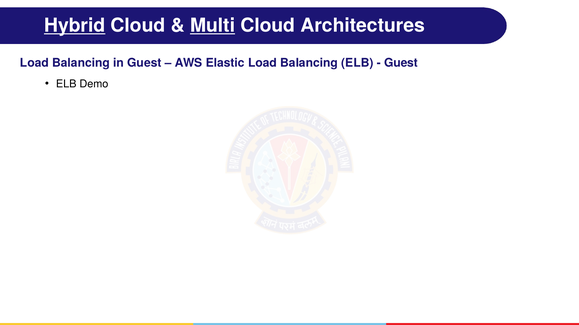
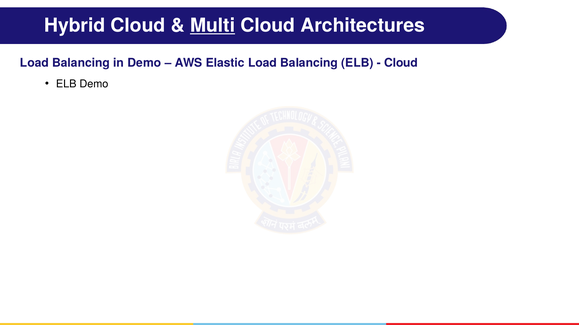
Hybrid underline: present -> none
in Guest: Guest -> Demo
Guest at (401, 63): Guest -> Cloud
